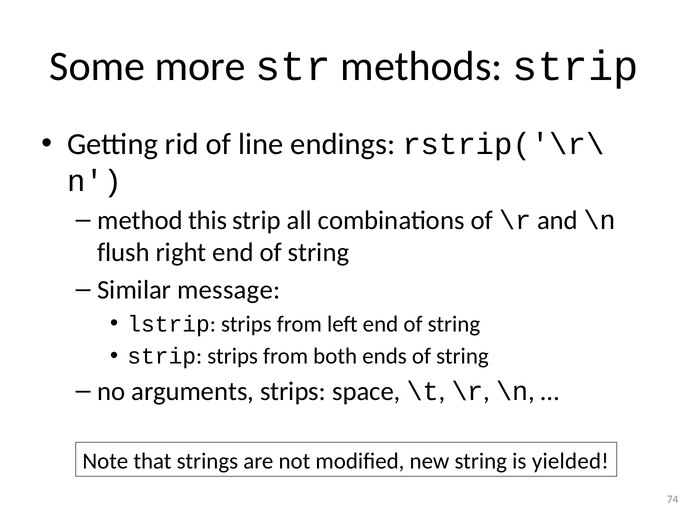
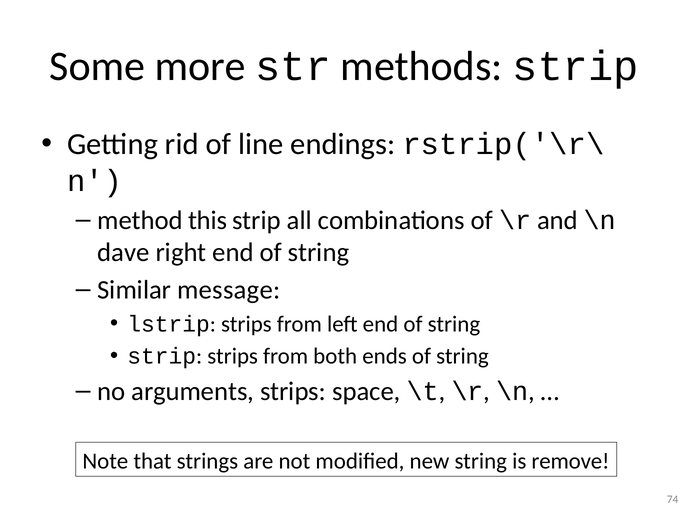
flush: flush -> dave
yielded: yielded -> remove
